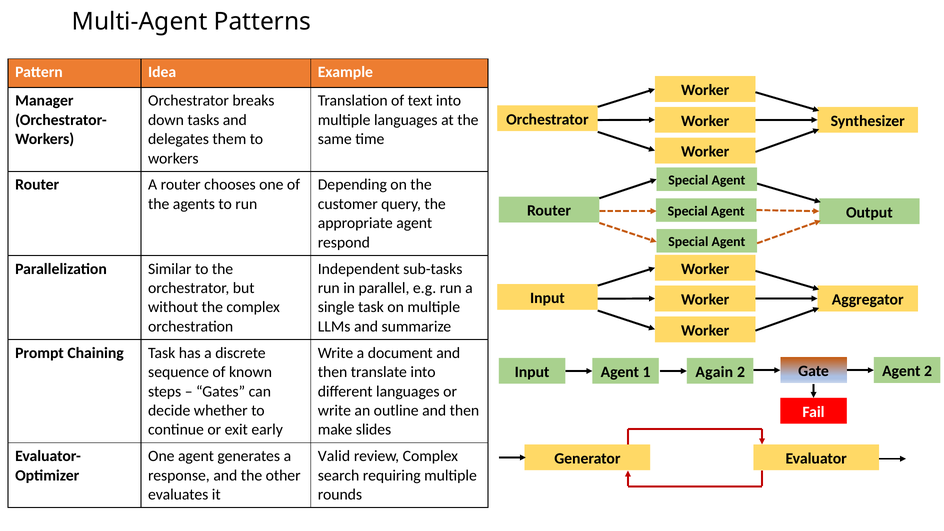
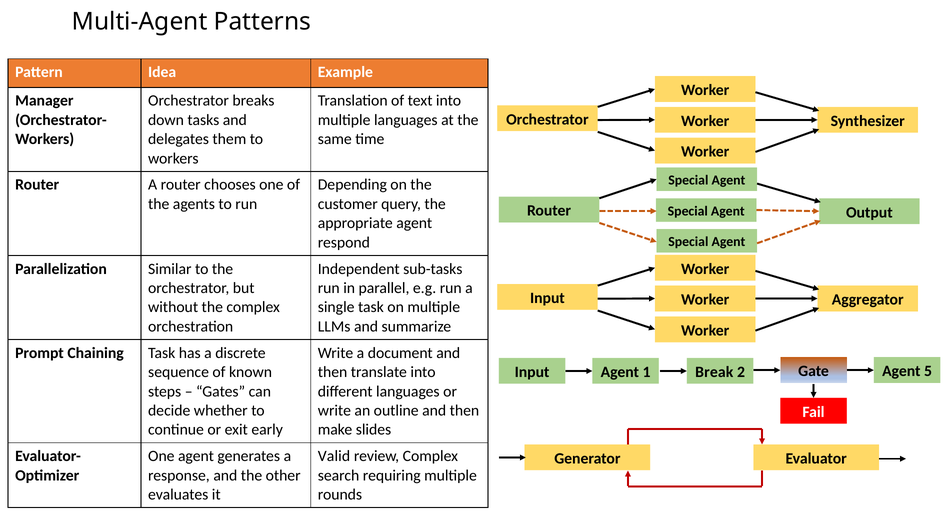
Agent 2: 2 -> 5
Again: Again -> Break
